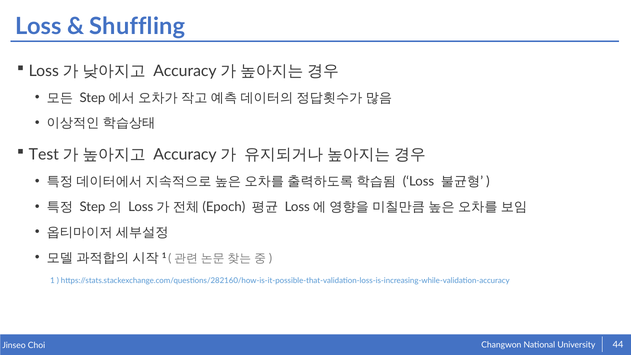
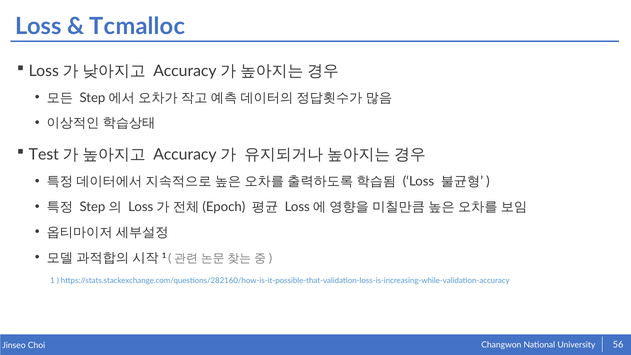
Shuffling: Shuffling -> Tcmalloc
44: 44 -> 56
